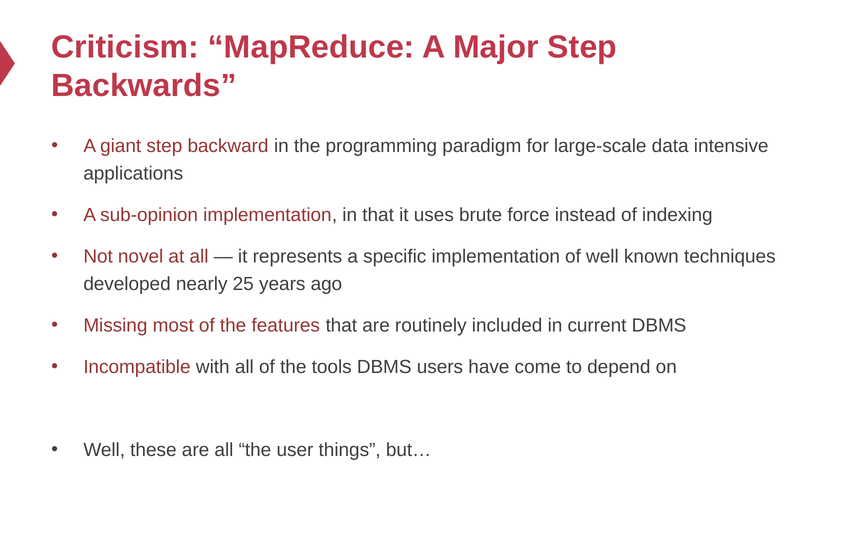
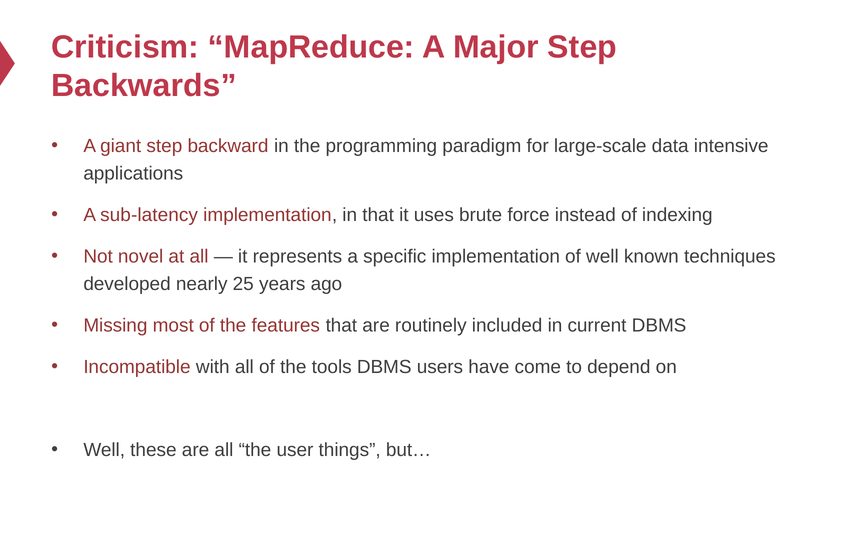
sub-opinion: sub-opinion -> sub-latency
